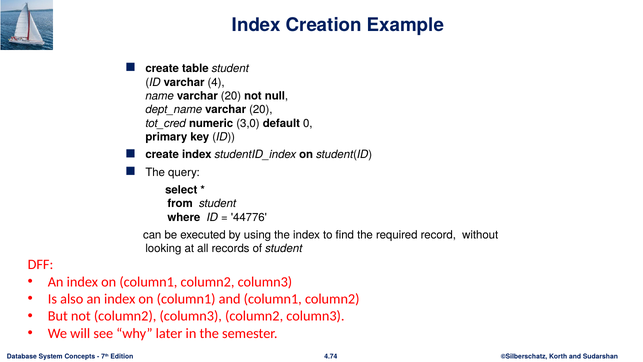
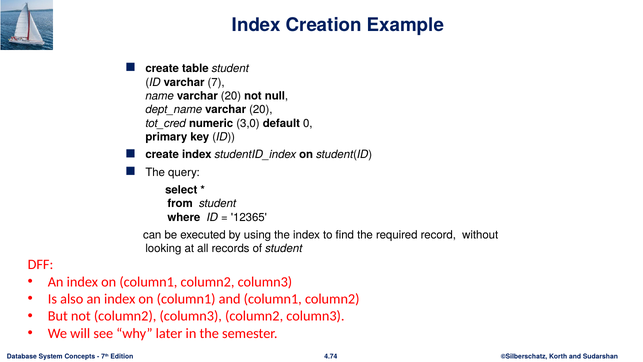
4: 4 -> 7
44776: 44776 -> 12365
